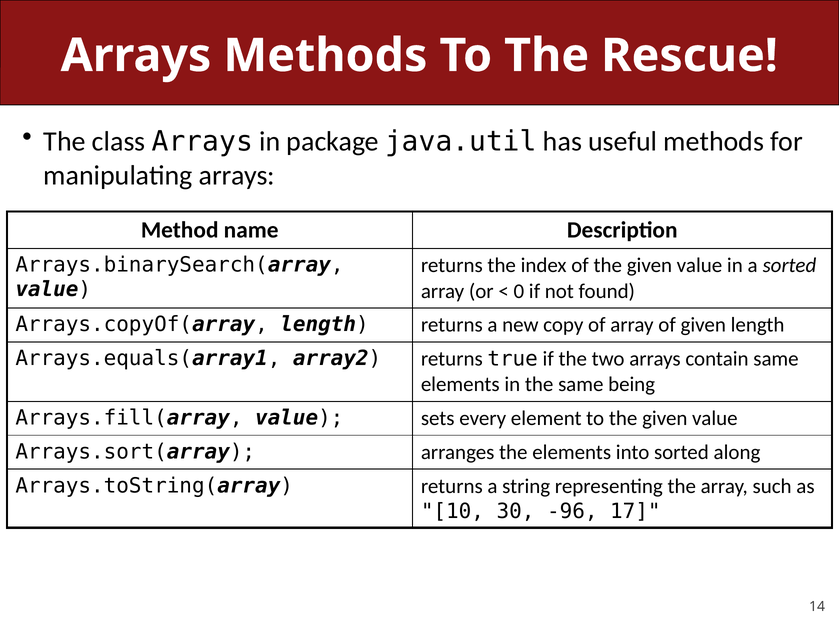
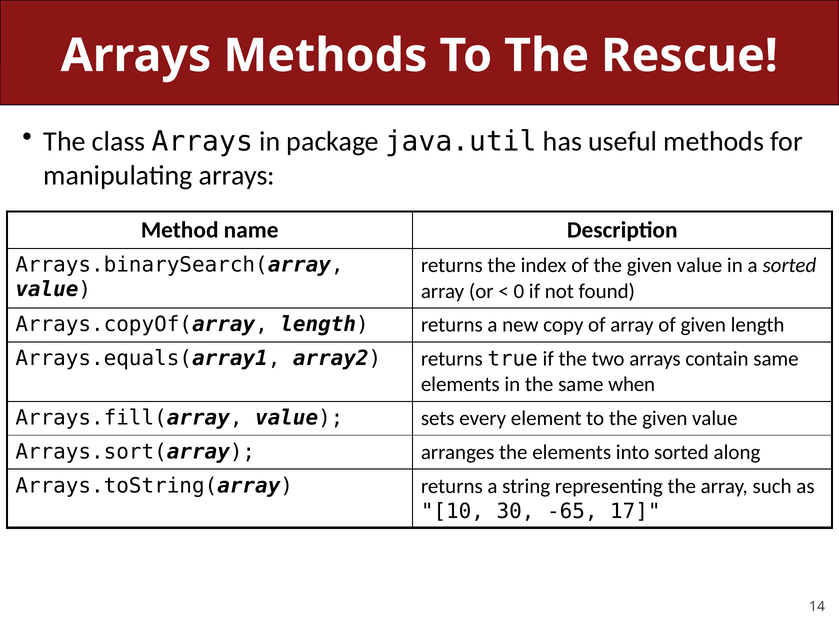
being: being -> when
-96: -96 -> -65
